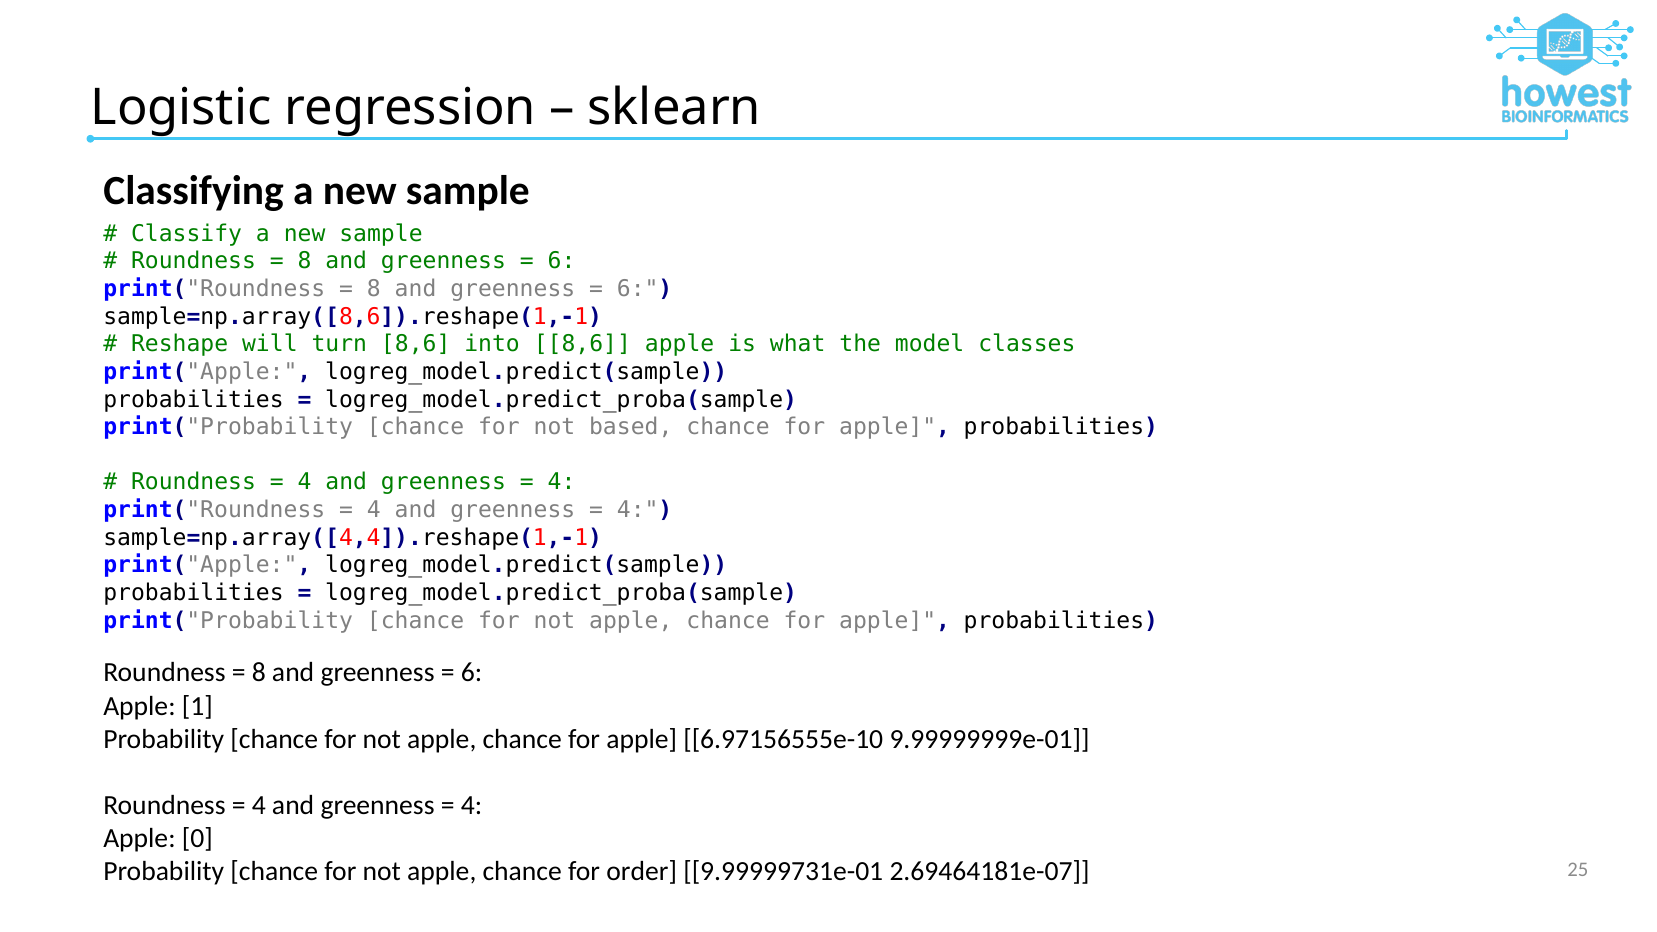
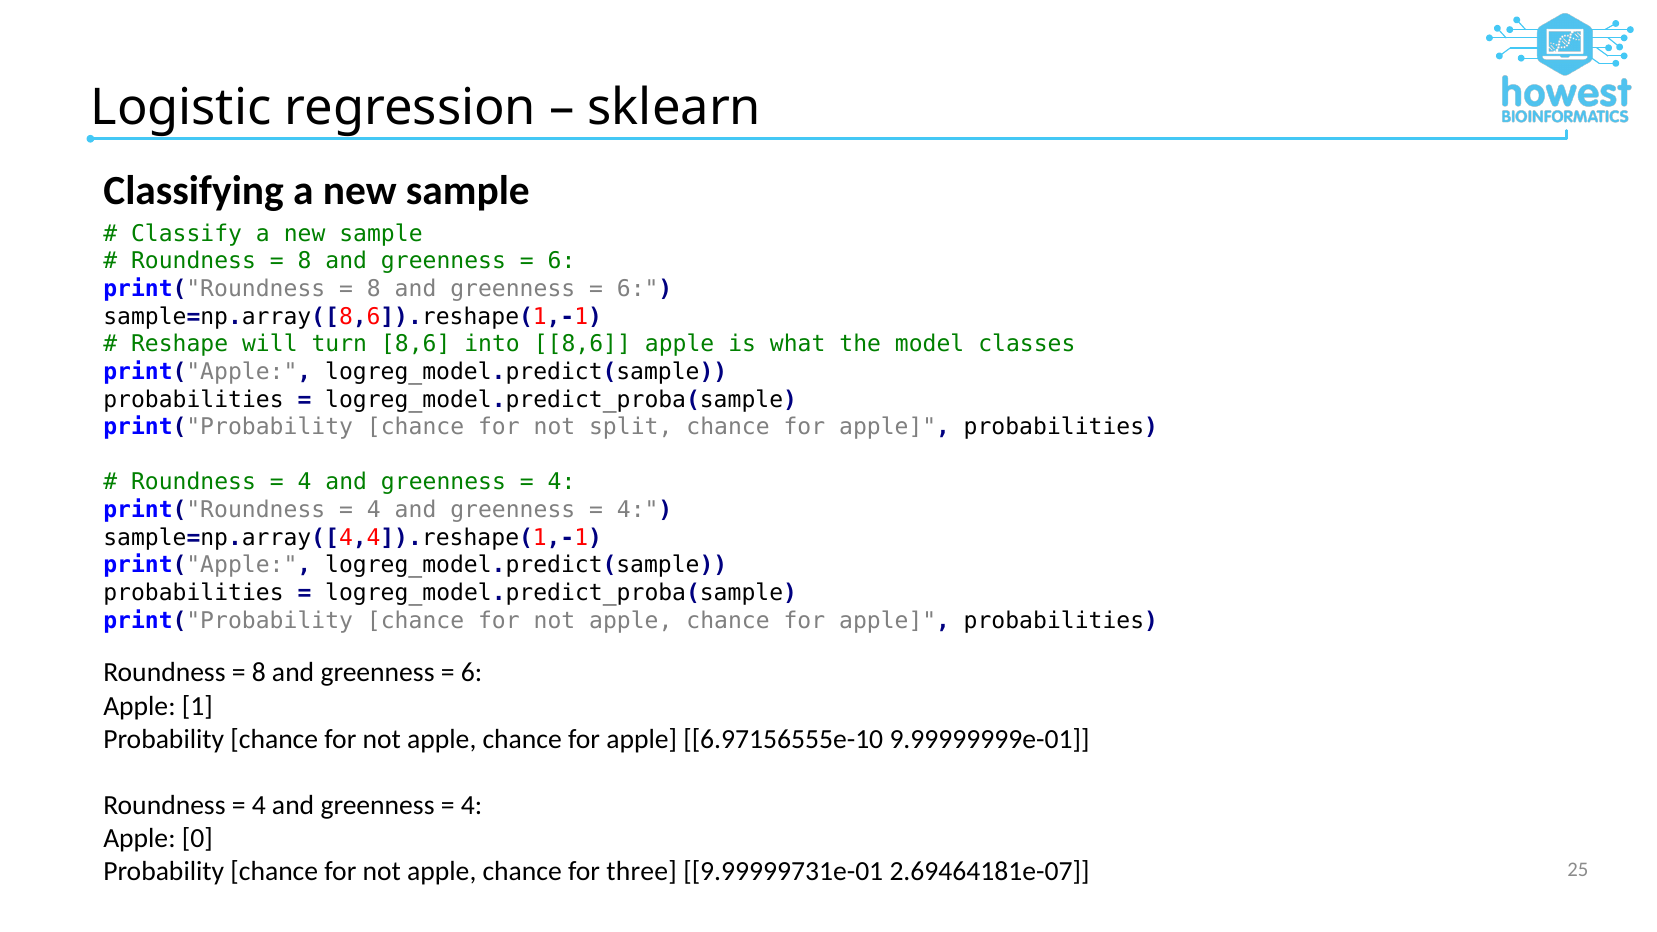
based: based -> split
order: order -> three
